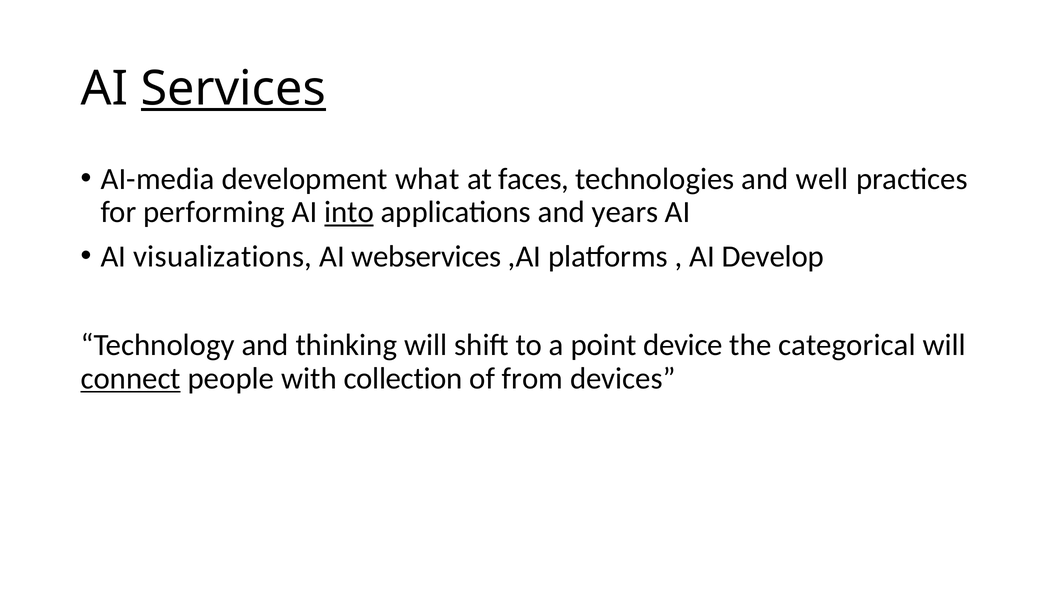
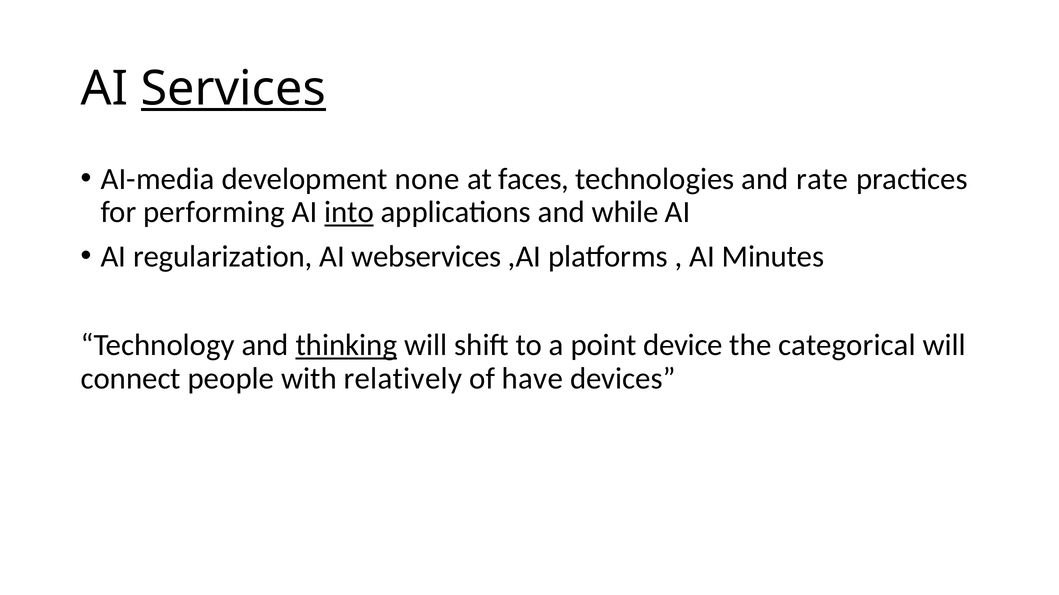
what: what -> none
well: well -> rate
years: years -> while
visualizations: visualizations -> regularization
Develop: Develop -> Minutes
thinking underline: none -> present
connect underline: present -> none
collection: collection -> relatively
from: from -> have
